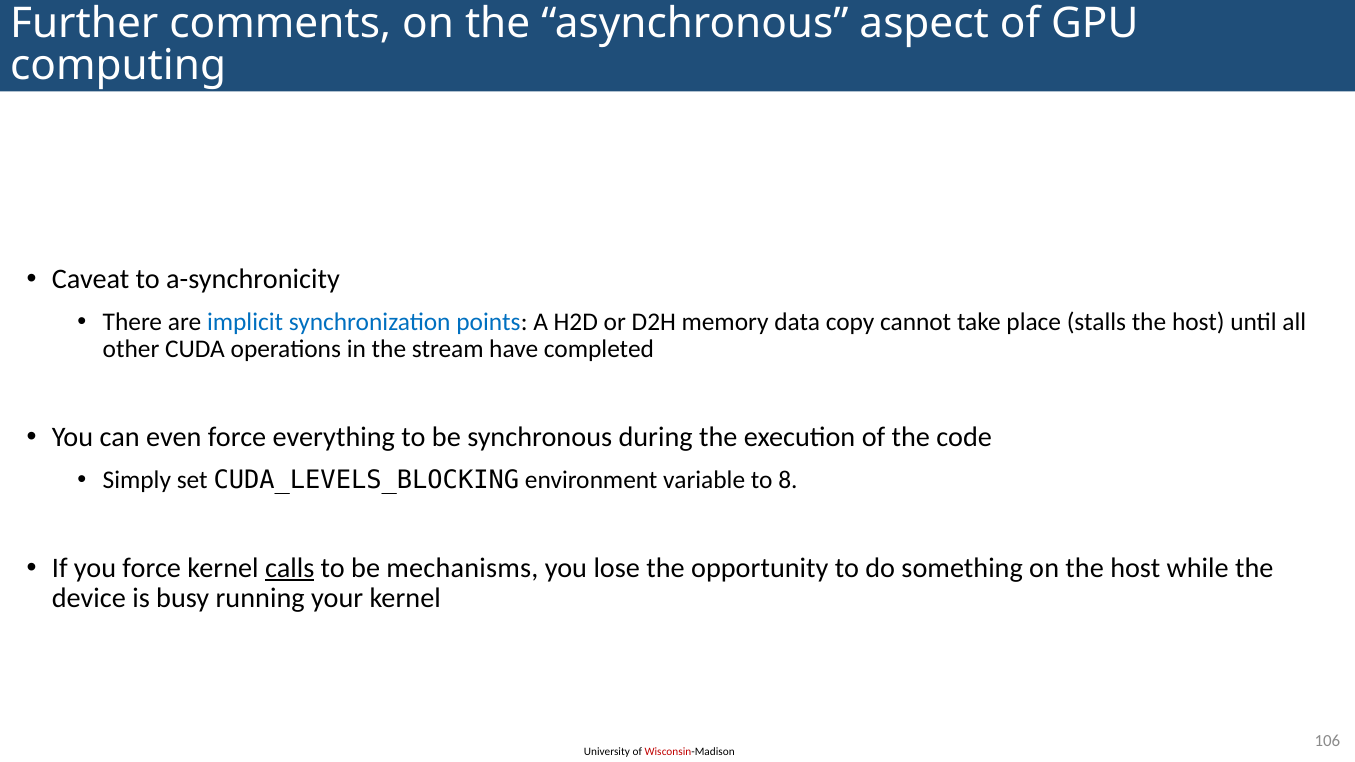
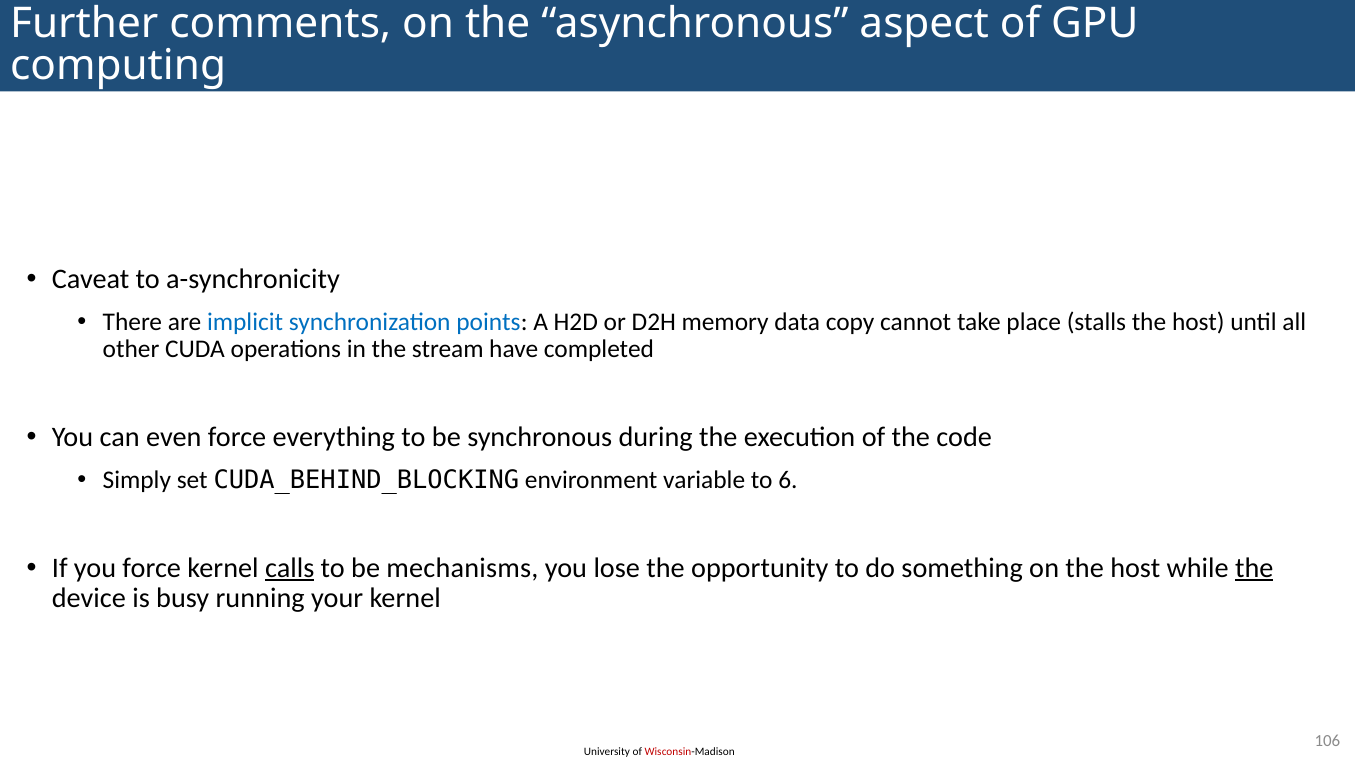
CUDA_LEVELS_BLOCKING: CUDA_LEVELS_BLOCKING -> CUDA_BEHIND_BLOCKING
8: 8 -> 6
the at (1254, 568) underline: none -> present
